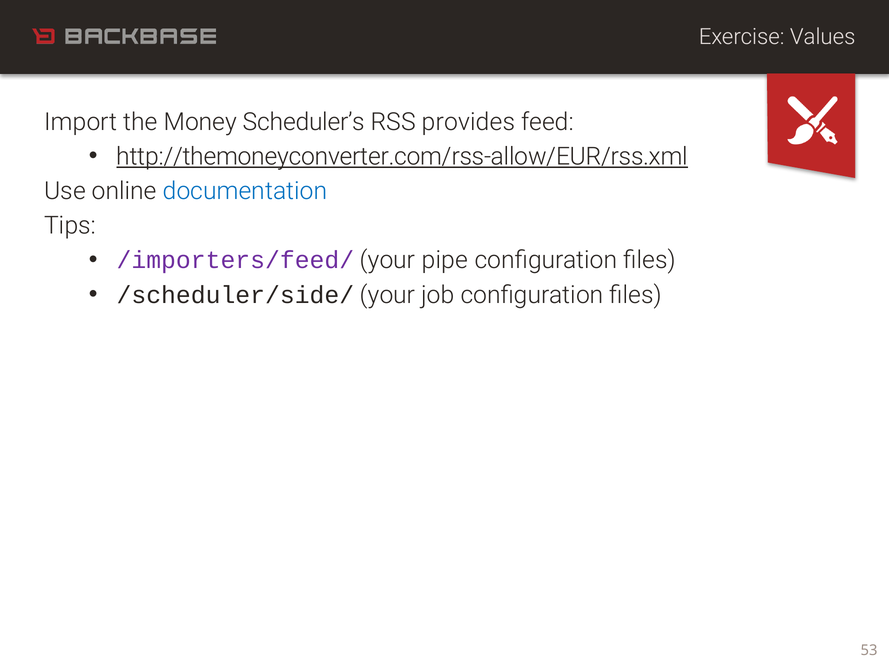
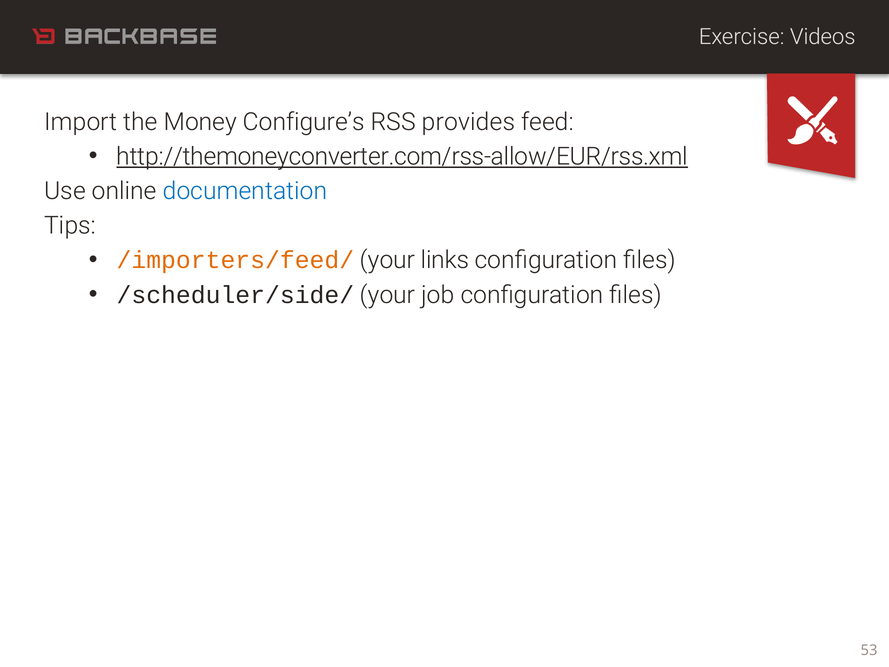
Values: Values -> Videos
Scheduler’s: Scheduler’s -> Configure’s
/importers/feed/ colour: purple -> orange
pipe: pipe -> links
